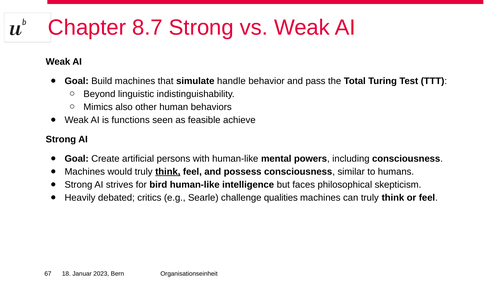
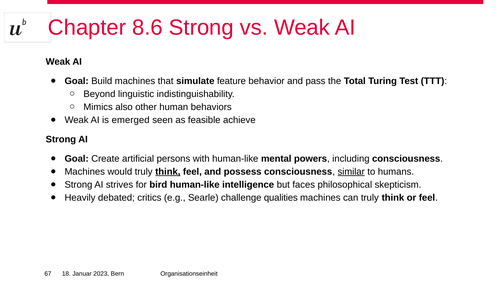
8.7: 8.7 -> 8.6
handle: handle -> feature
functions: functions -> emerged
similar underline: none -> present
